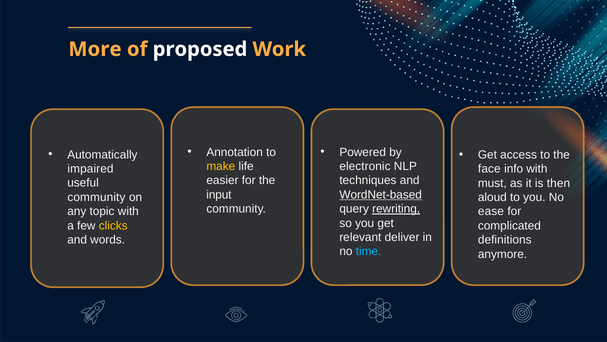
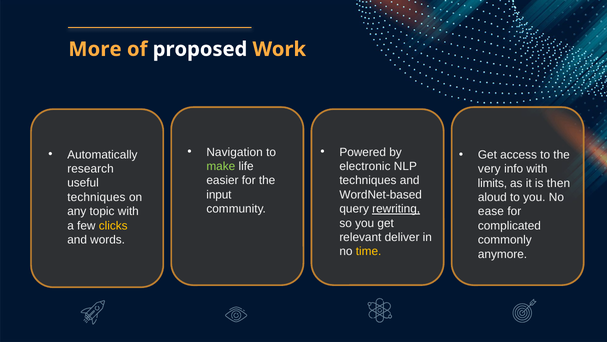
Annotation: Annotation -> Navigation
make colour: yellow -> light green
impaired: impaired -> research
face: face -> very
must: must -> limits
WordNet-based underline: present -> none
community at (96, 197): community -> techniques
definitions: definitions -> commonly
time colour: light blue -> yellow
